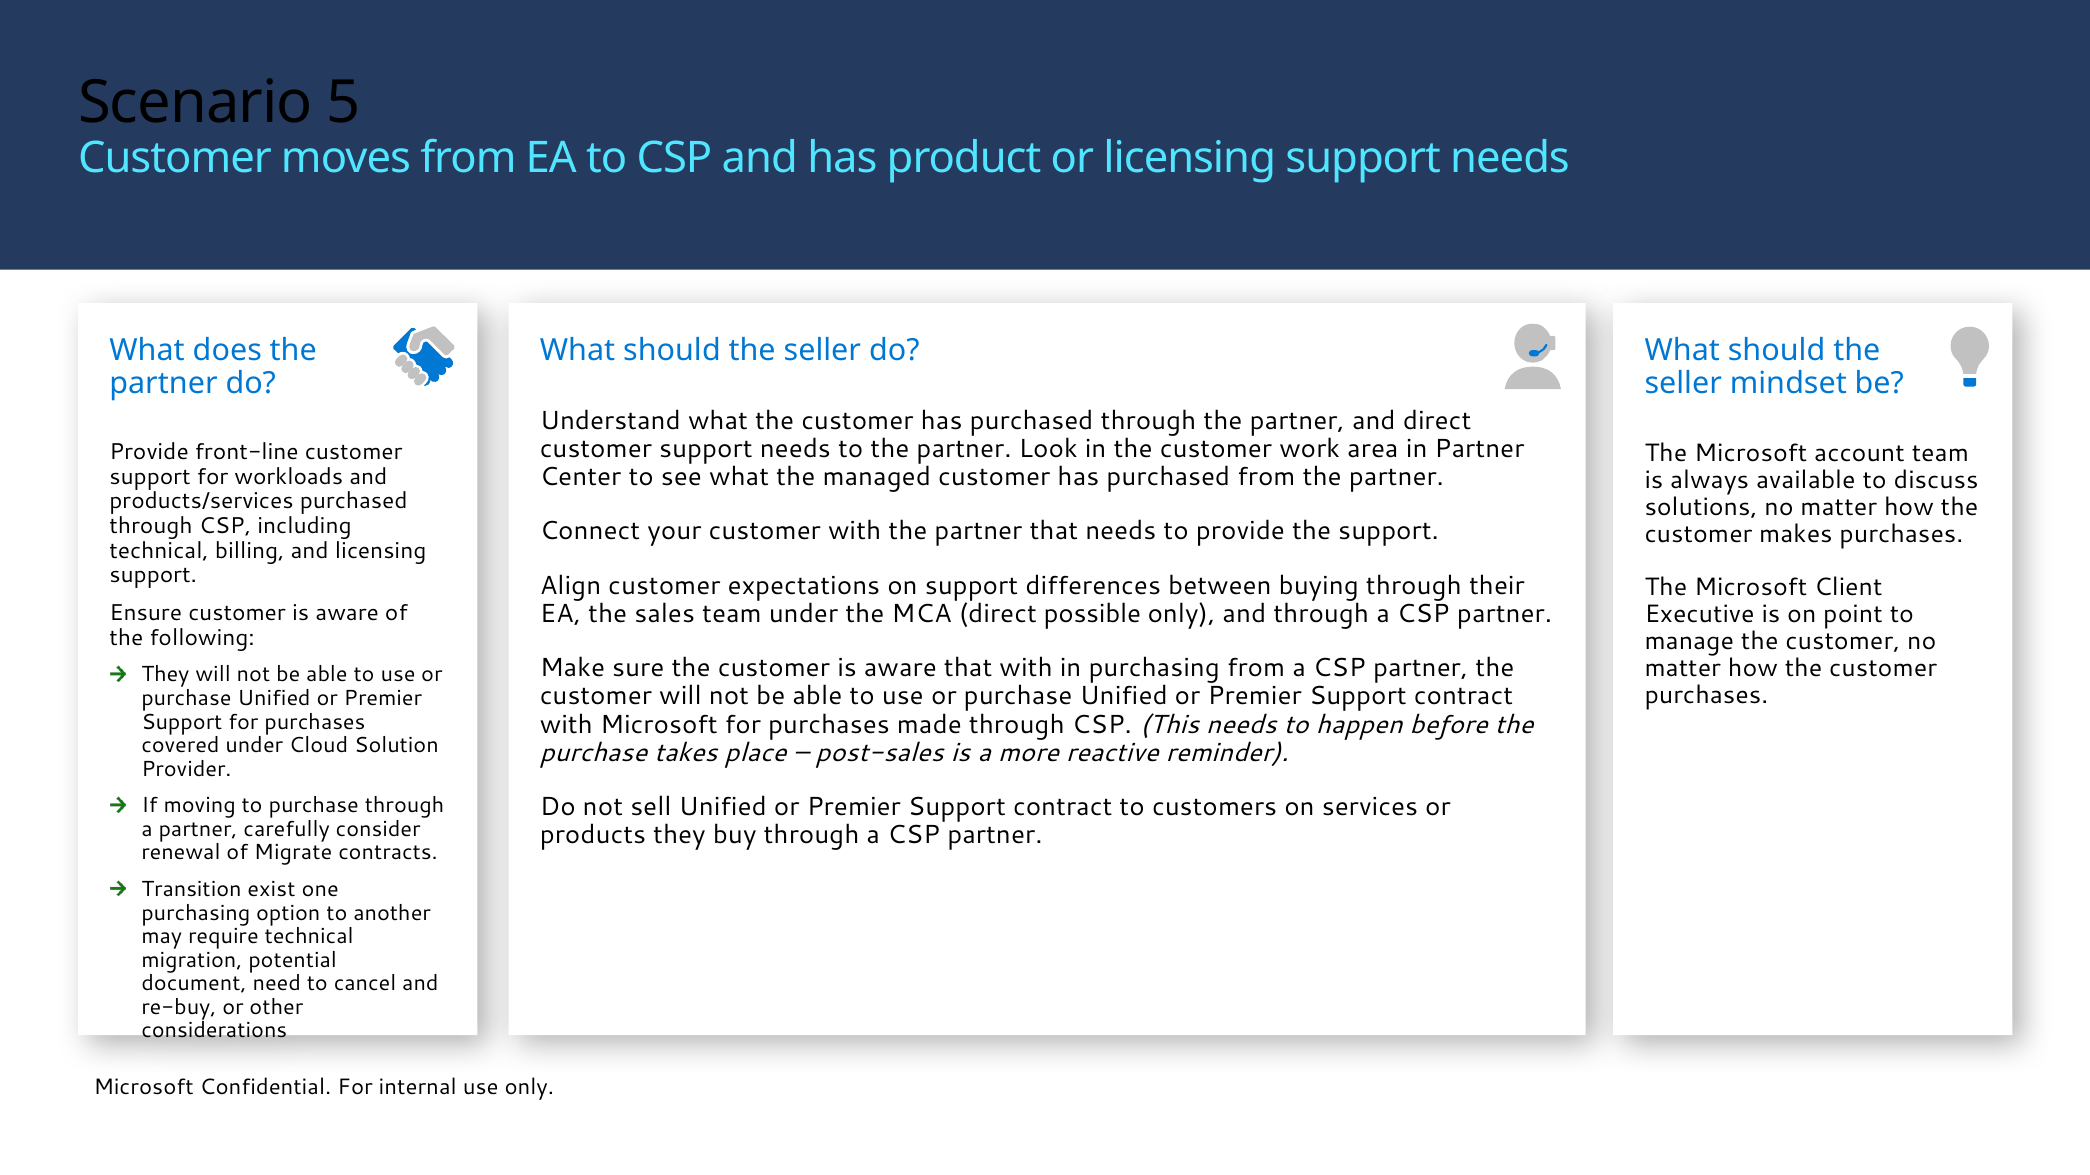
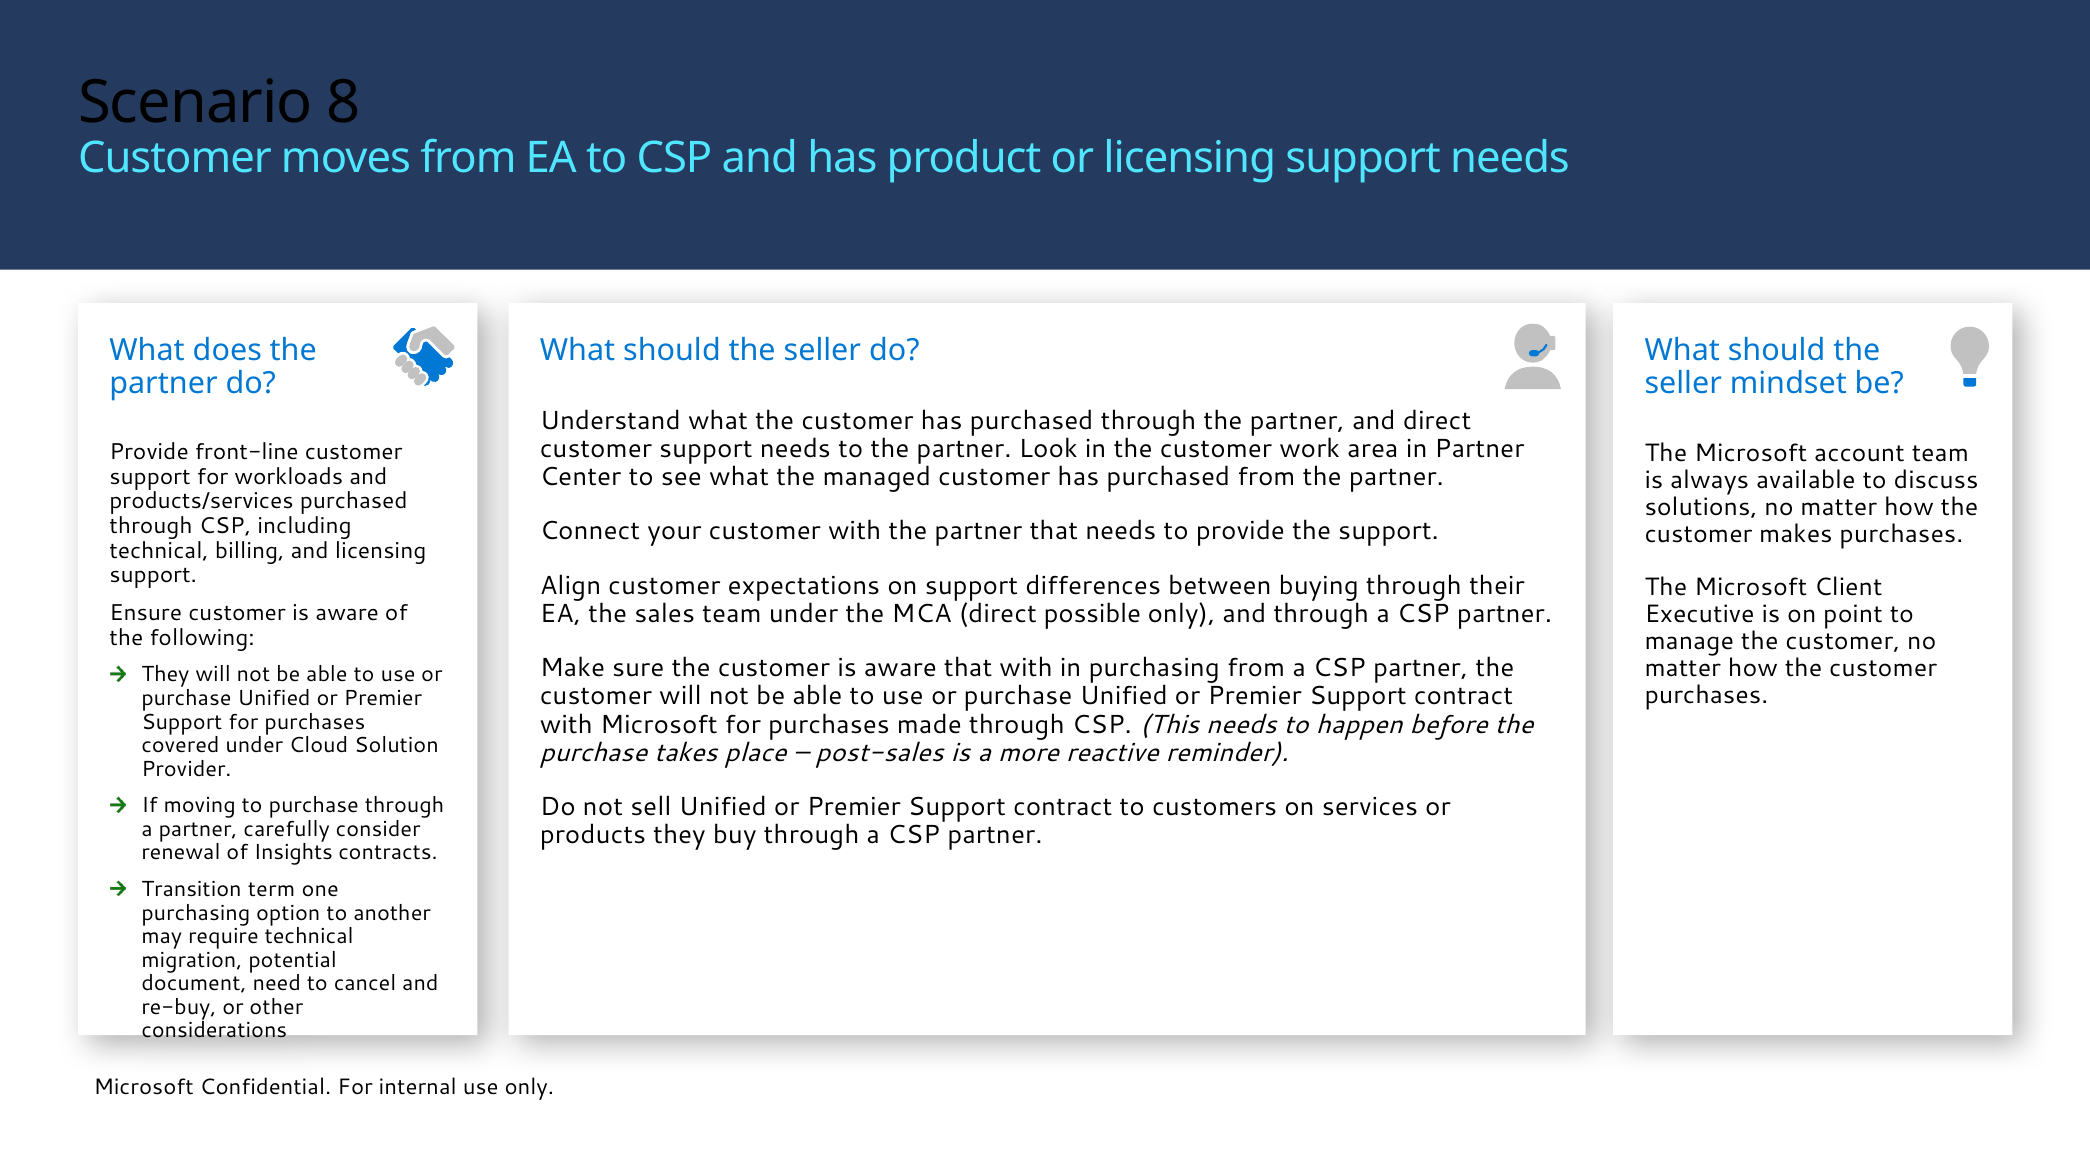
5: 5 -> 8
Migrate: Migrate -> Insights
exist: exist -> term
